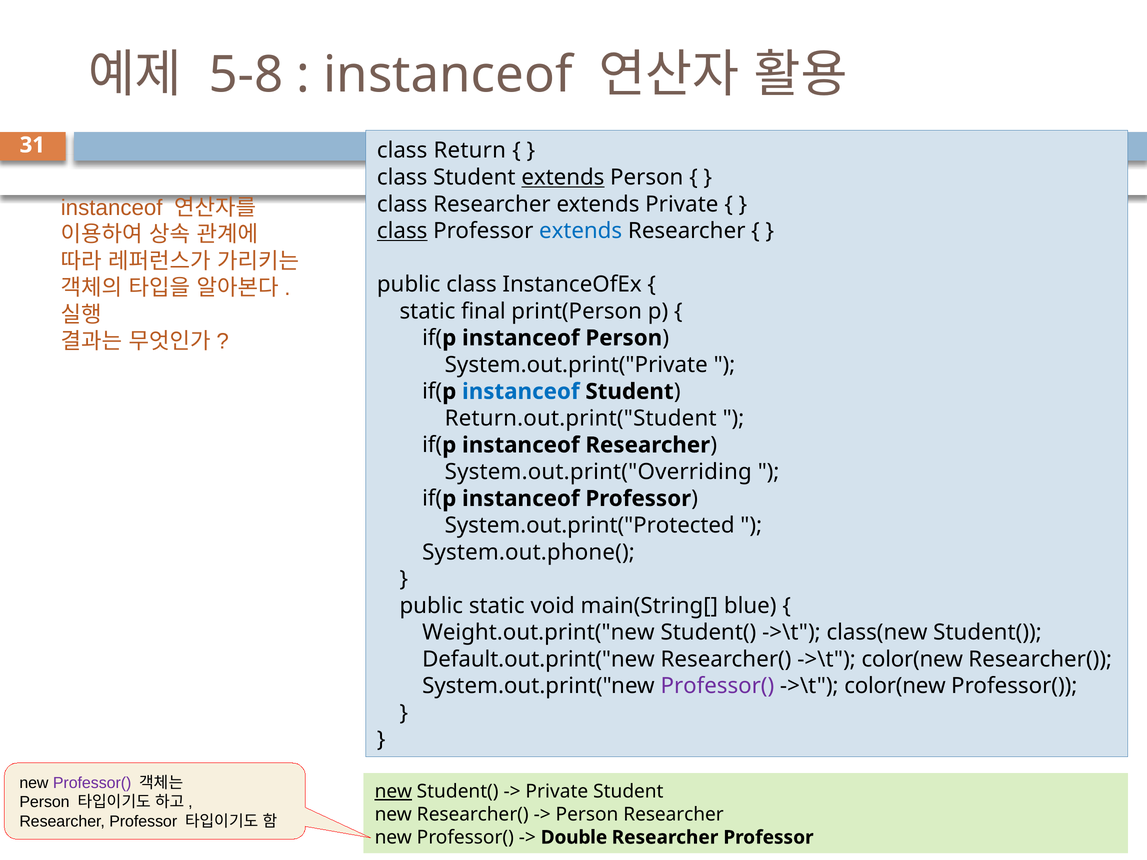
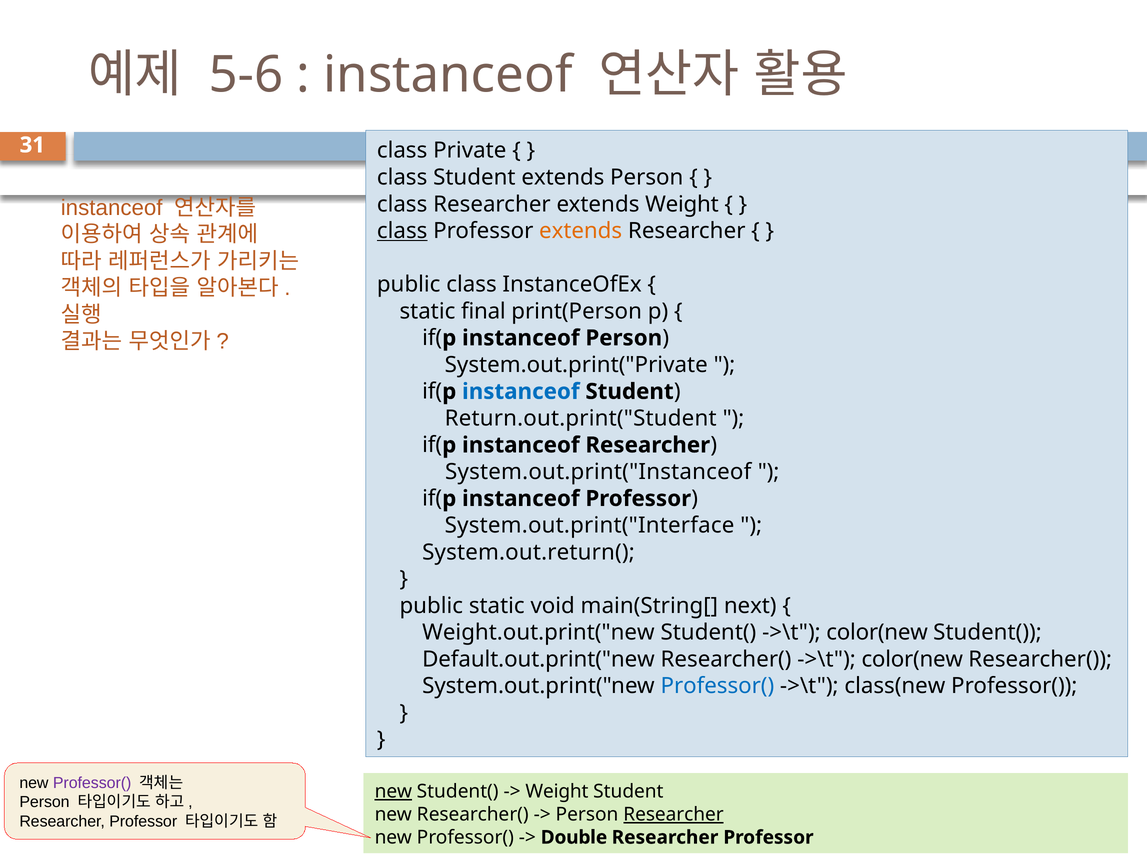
5-8: 5-8 -> 5-6
Return: Return -> Private
extends at (563, 177) underline: present -> none
extends Private: Private -> Weight
extends at (581, 231) colour: blue -> orange
System.out.print("Overriding: System.out.print("Overriding -> System.out.print("Instanceof
System.out.print("Protected: System.out.print("Protected -> System.out.print("Interface
System.out.phone(: System.out.phone( -> System.out.return(
blue: blue -> next
Student( ->\t class(new: class(new -> color(new
Professor( at (717, 686) colour: purple -> blue
color(new at (895, 686): color(new -> class(new
Private at (557, 792): Private -> Weight
Researcher at (674, 815) underline: none -> present
